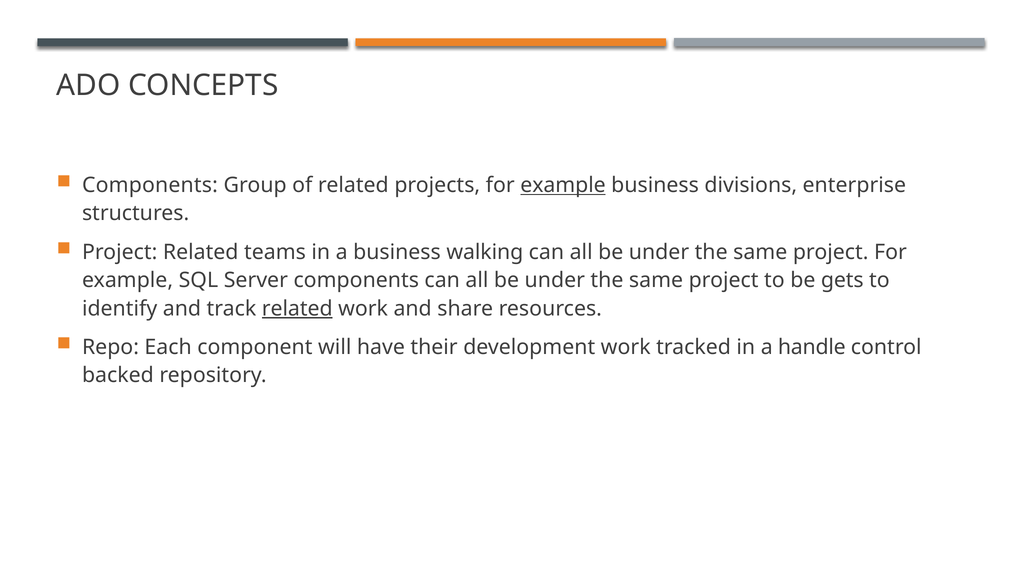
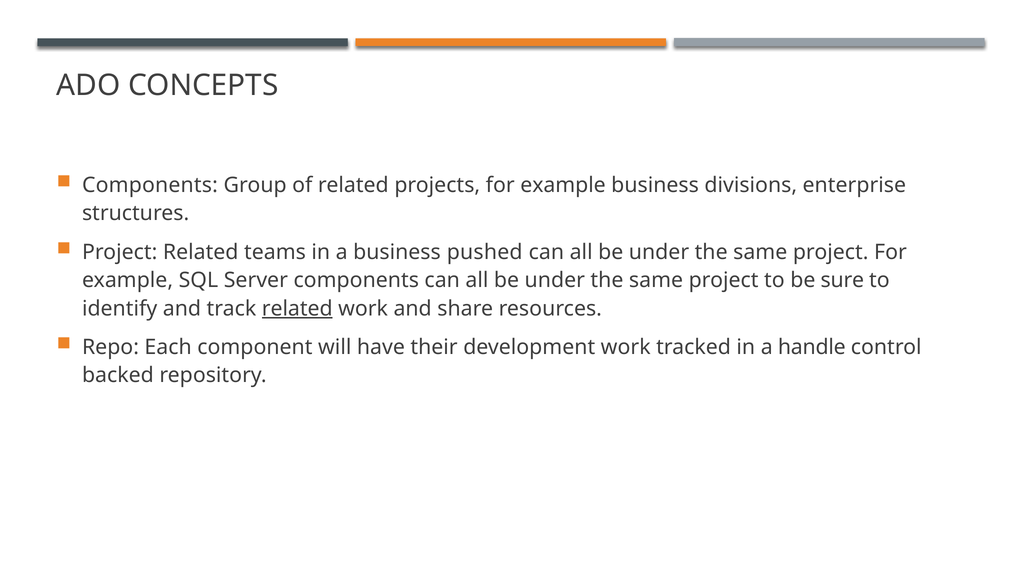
example at (563, 185) underline: present -> none
walking: walking -> pushed
gets: gets -> sure
